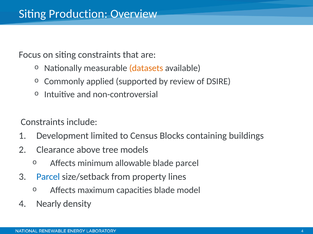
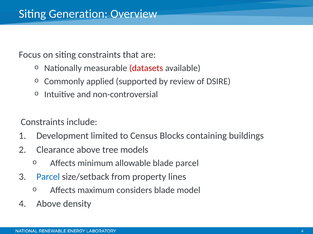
Production: Production -> Generation
datasets colour: orange -> red
capacities: capacities -> considers
Nearly at (49, 204): Nearly -> Above
